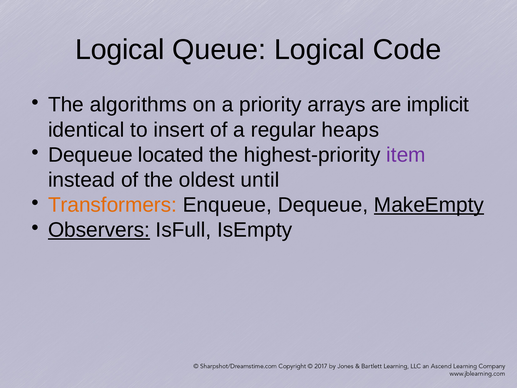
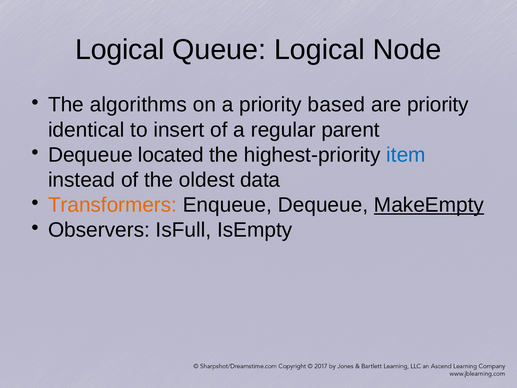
Code: Code -> Node
arrays: arrays -> based
are implicit: implicit -> priority
heaps: heaps -> parent
item colour: purple -> blue
until: until -> data
Observers underline: present -> none
